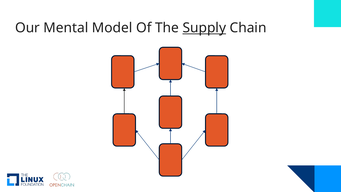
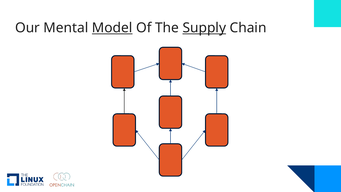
Model underline: none -> present
